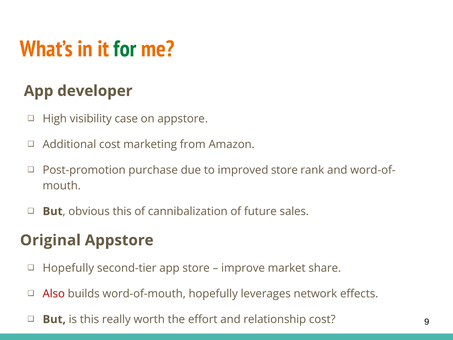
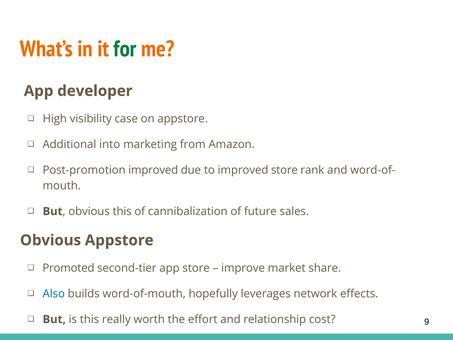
Additional cost: cost -> into
Post-promotion purchase: purchase -> improved
Original at (50, 240): Original -> Obvious
Hopefully at (68, 268): Hopefully -> Promoted
Also colour: red -> blue
